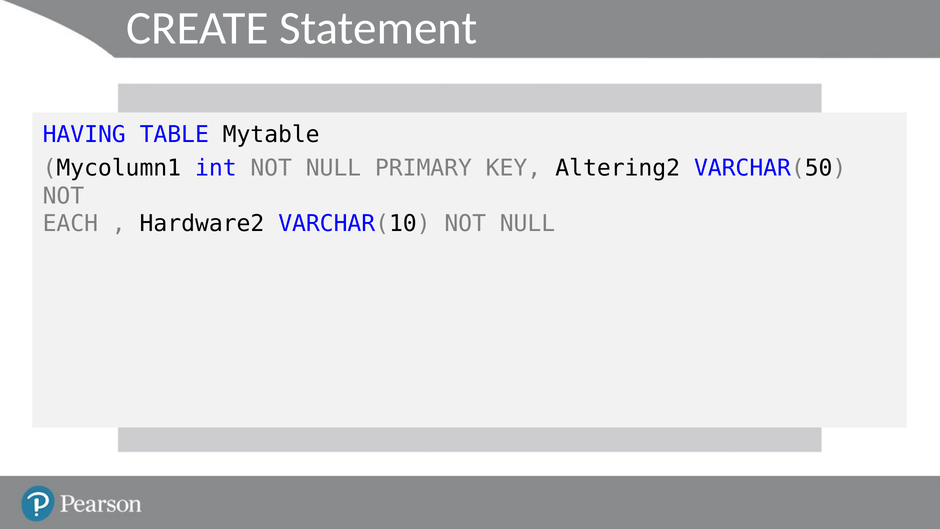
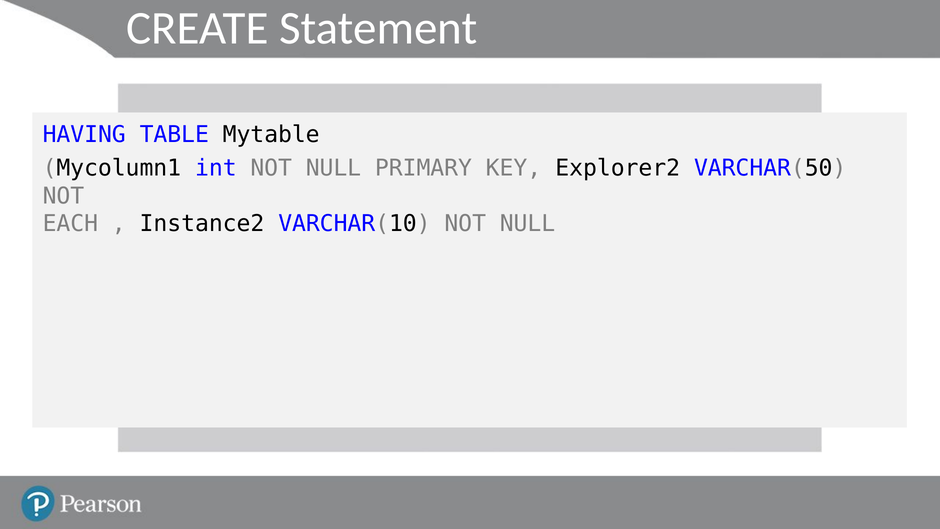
Altering2: Altering2 -> Explorer2
Hardware2: Hardware2 -> Instance2
